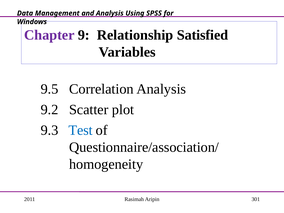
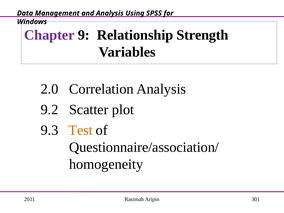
Satisfied: Satisfied -> Strength
9.5: 9.5 -> 2.0
Test colour: blue -> orange
